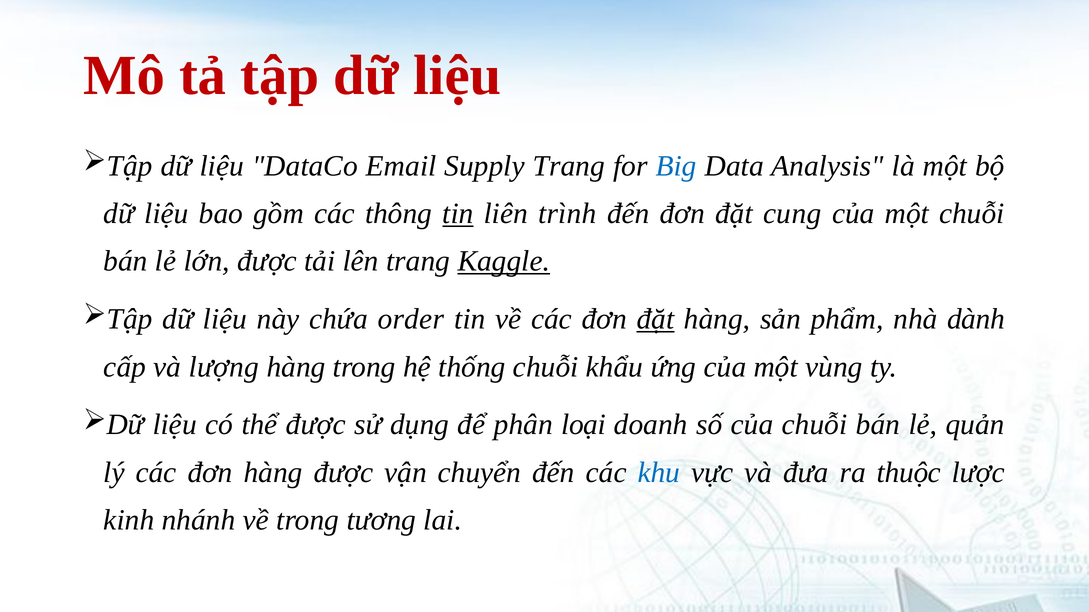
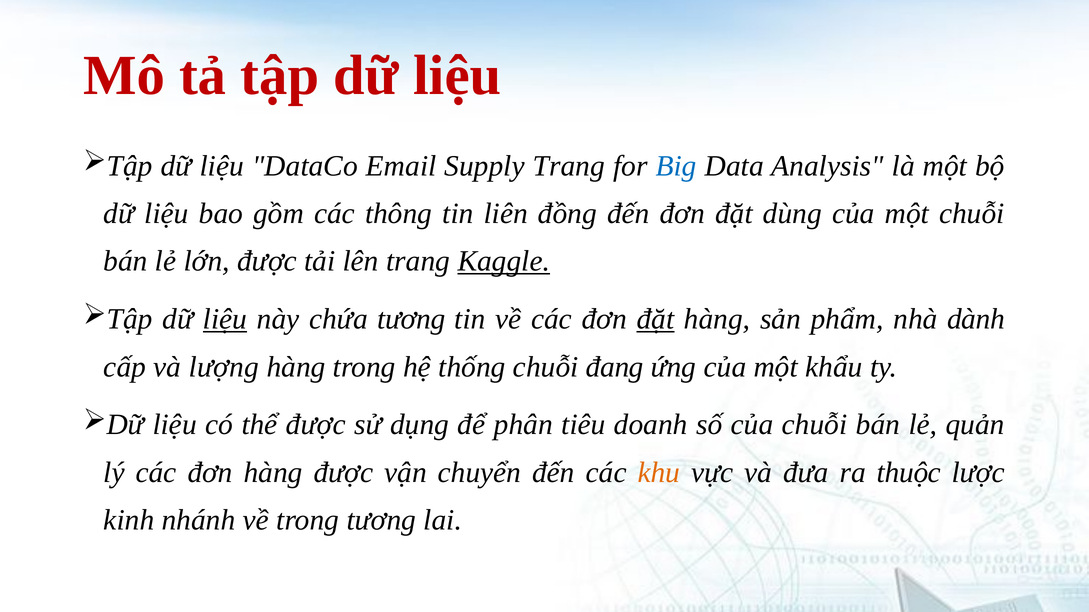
tin at (458, 214) underline: present -> none
trình: trình -> đồng
cung: cung -> dùng
liệu at (225, 319) underline: none -> present
chứa order: order -> tương
khẩu: khẩu -> đang
vùng: vùng -> khẩu
loại: loại -> tiêu
khu colour: blue -> orange
